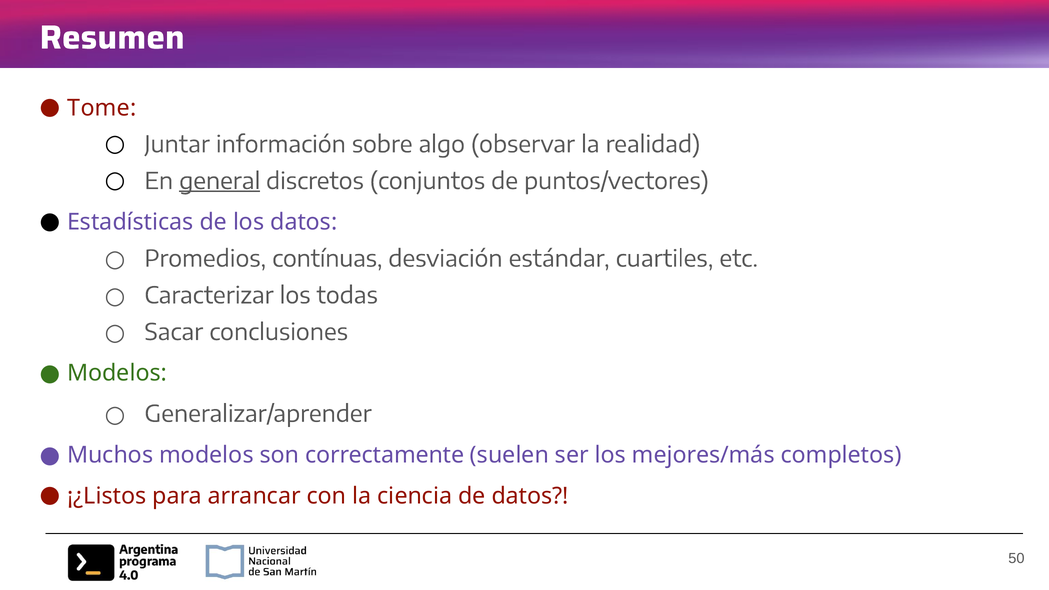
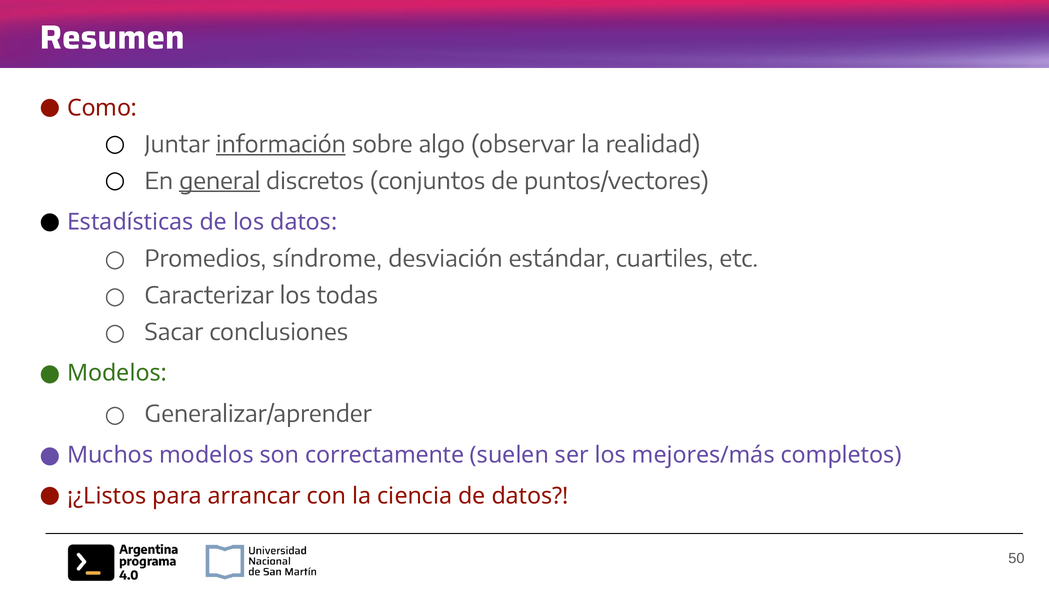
Tome: Tome -> Como
información underline: none -> present
contínuas: contínuas -> síndrome
